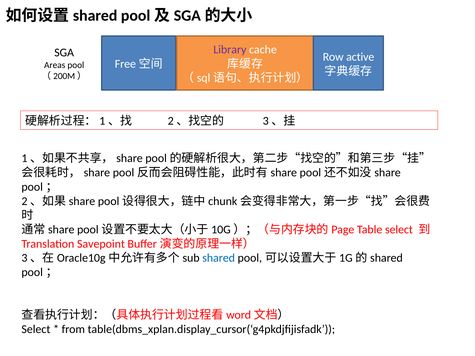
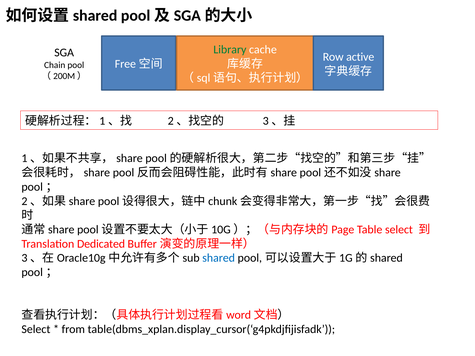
Library colour: purple -> green
Areas: Areas -> Chain
Savepoint: Savepoint -> Dedicated
